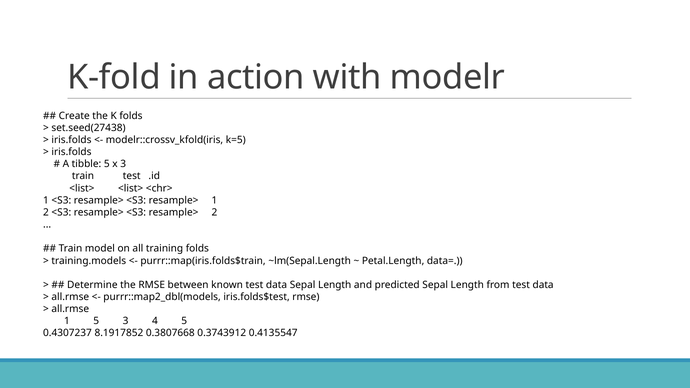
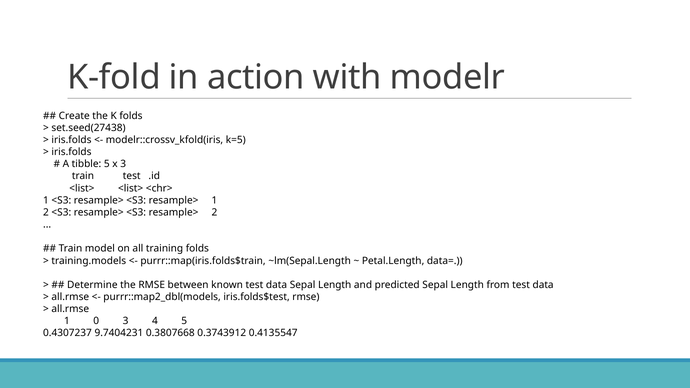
1 5: 5 -> 0
8.1917852: 8.1917852 -> 9.7404231
